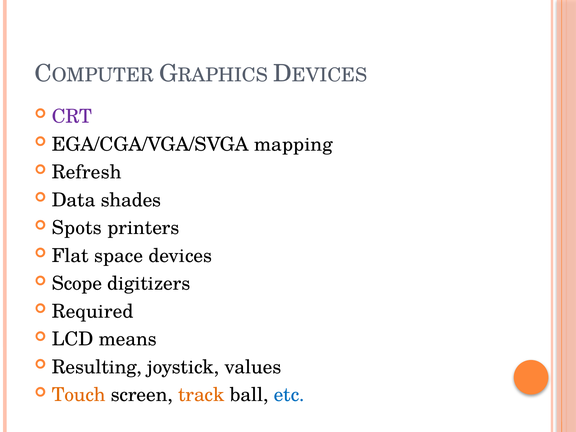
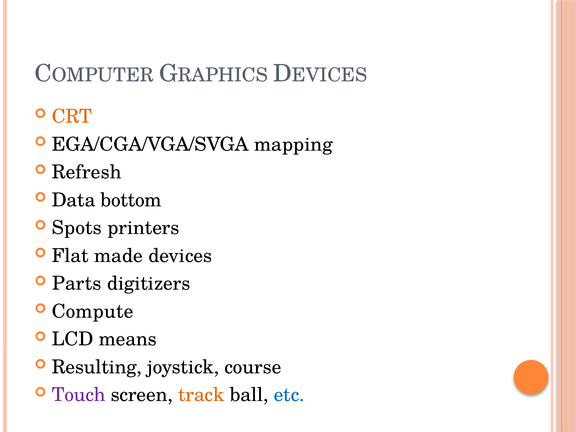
CRT colour: purple -> orange
shades: shades -> bottom
space: space -> made
Scope: Scope -> Parts
Required: Required -> Compute
values: values -> course
Touch colour: orange -> purple
